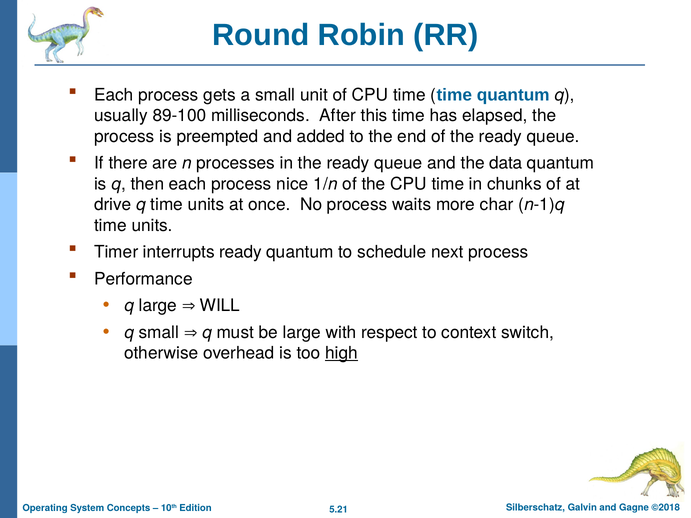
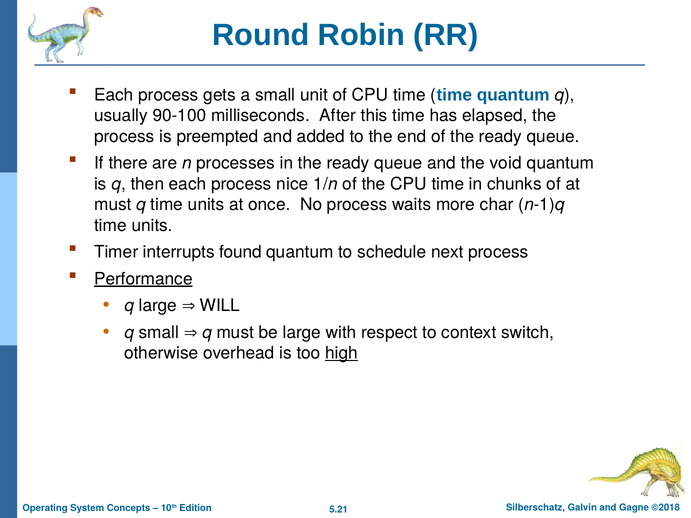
89-100: 89-100 -> 90-100
data: data -> void
drive at (113, 205): drive -> must
interrupts ready: ready -> found
Performance underline: none -> present
